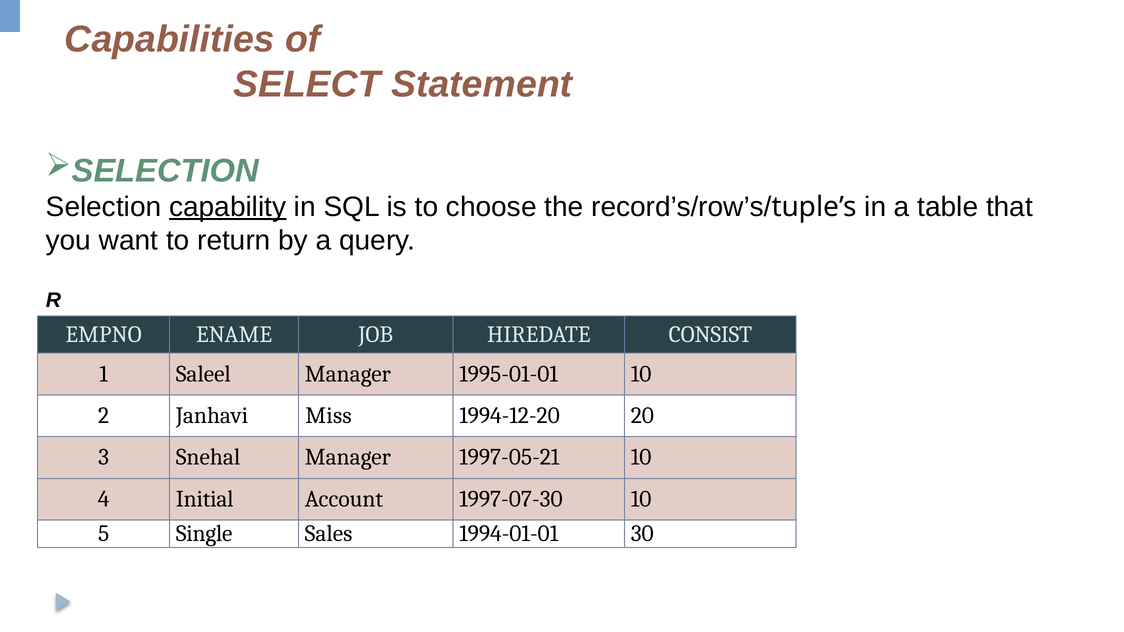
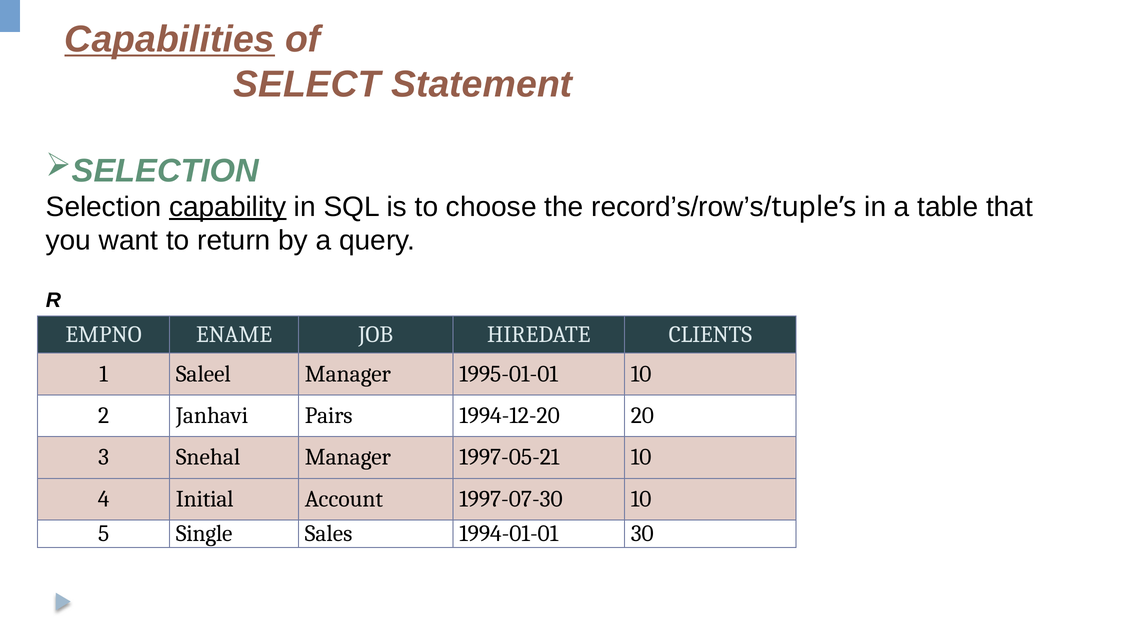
Capabilities underline: none -> present
CONSIST: CONSIST -> CLIENTS
Miss: Miss -> Pairs
